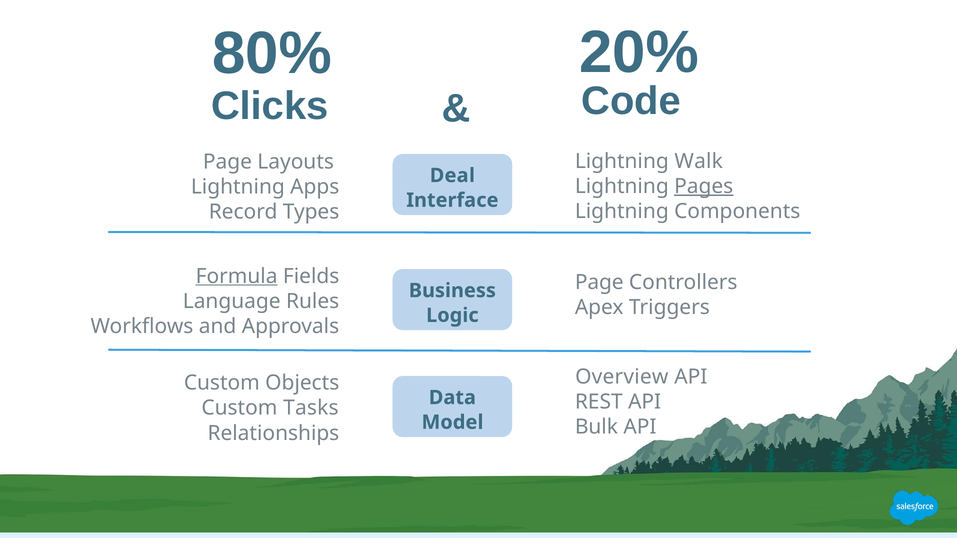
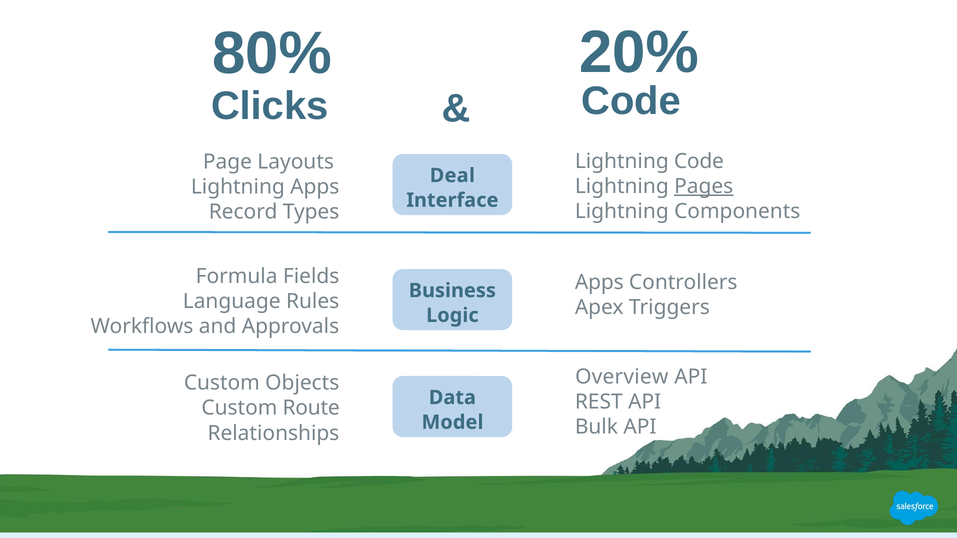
Lightning Walk: Walk -> Code
Formula underline: present -> none
Page at (599, 283): Page -> Apps
Tasks: Tasks -> Route
